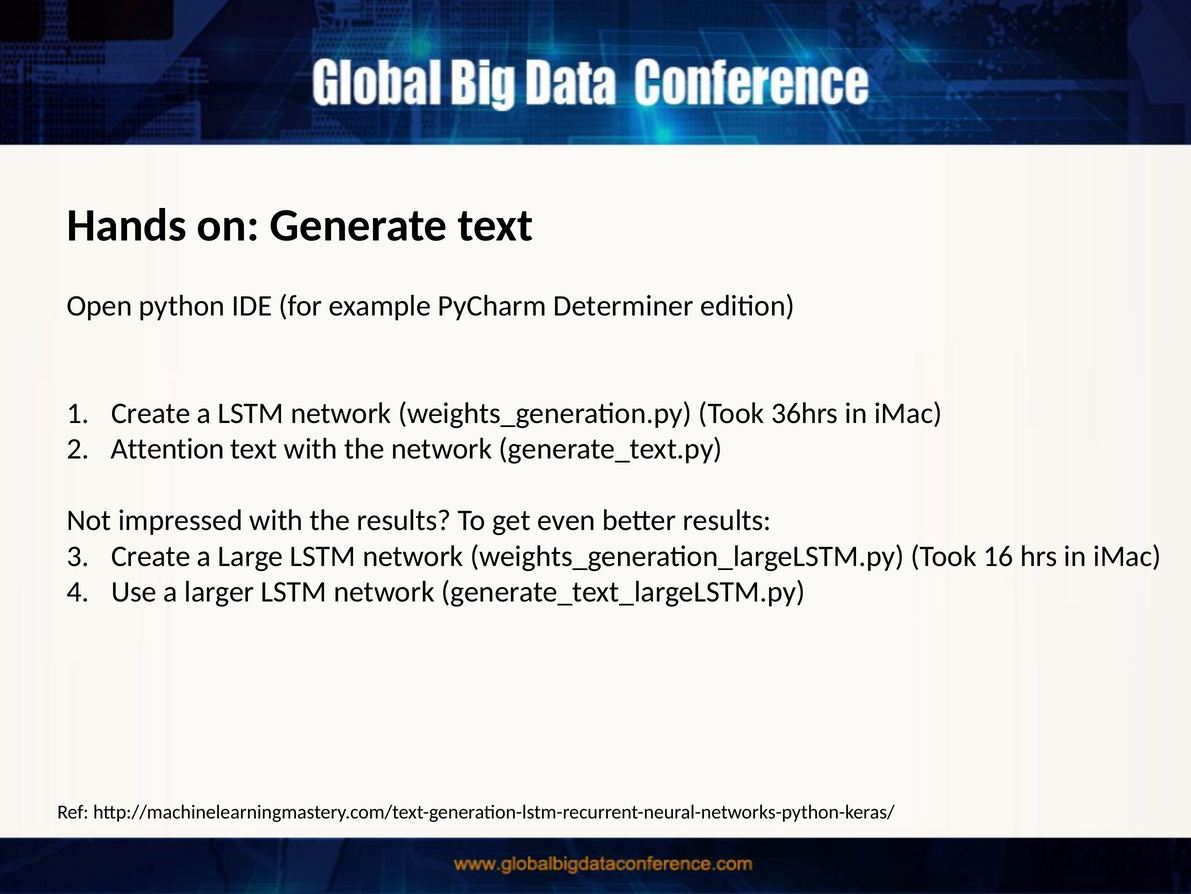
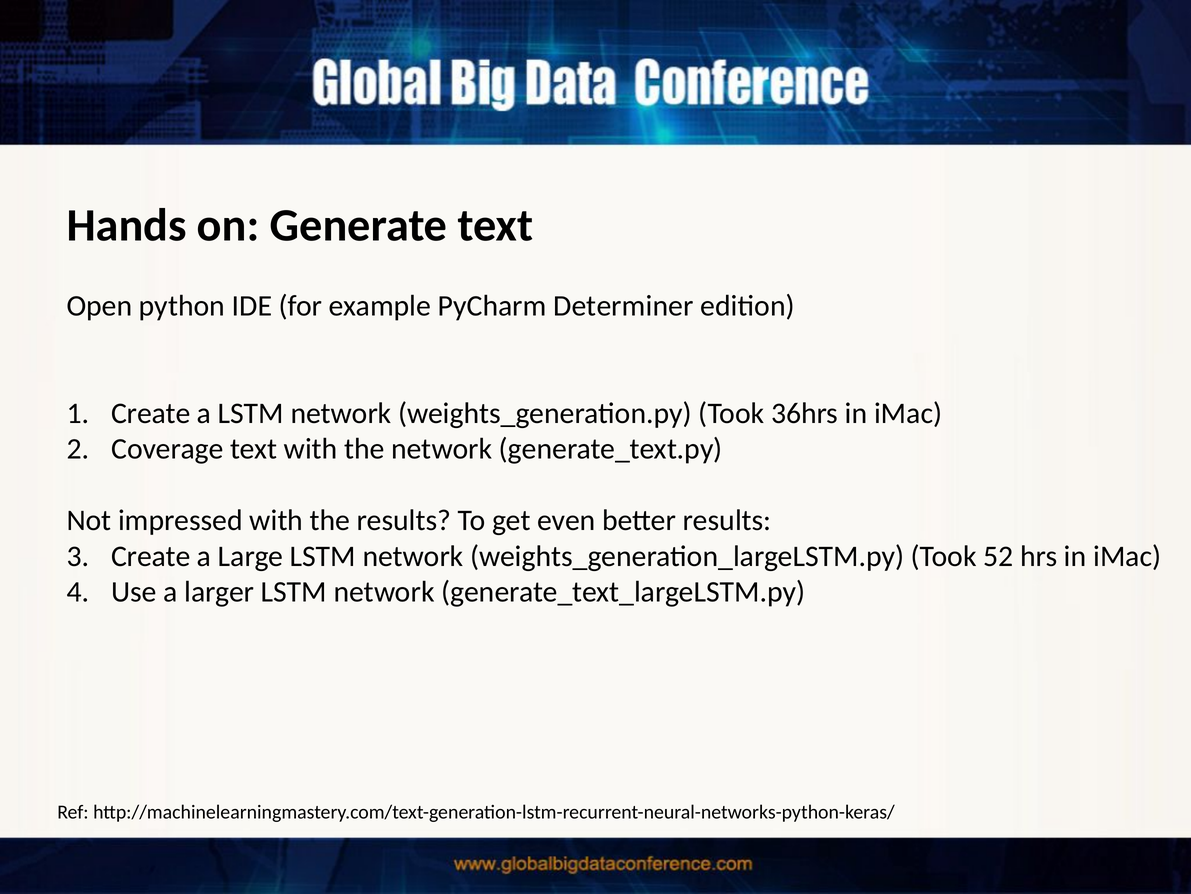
Attention: Attention -> Coverage
16: 16 -> 52
